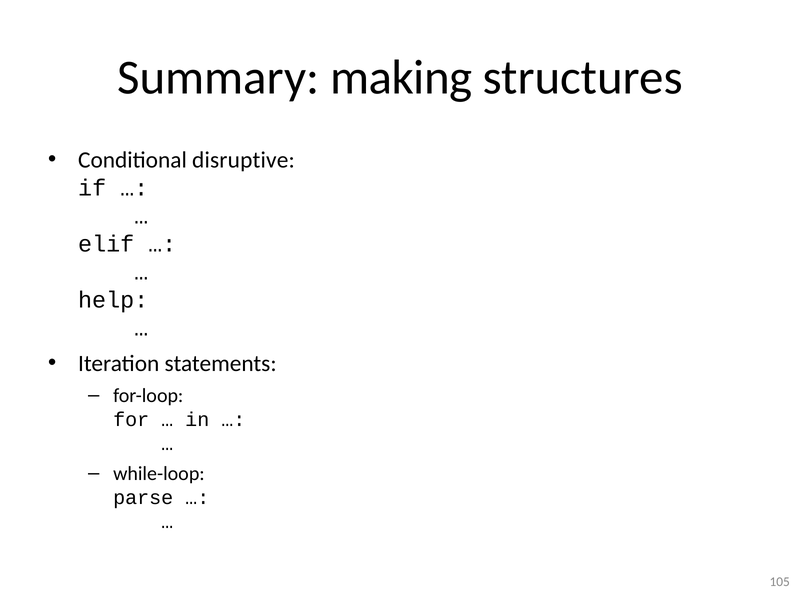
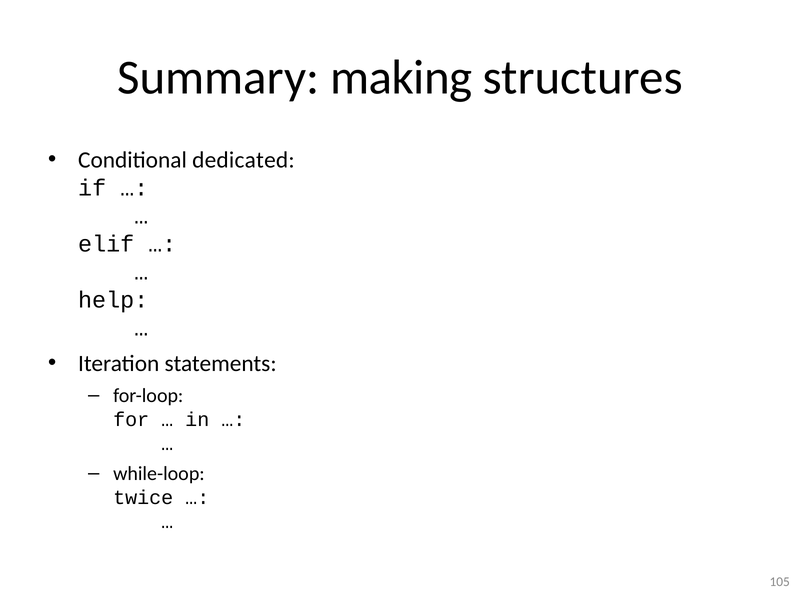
disruptive: disruptive -> dedicated
parse: parse -> twice
